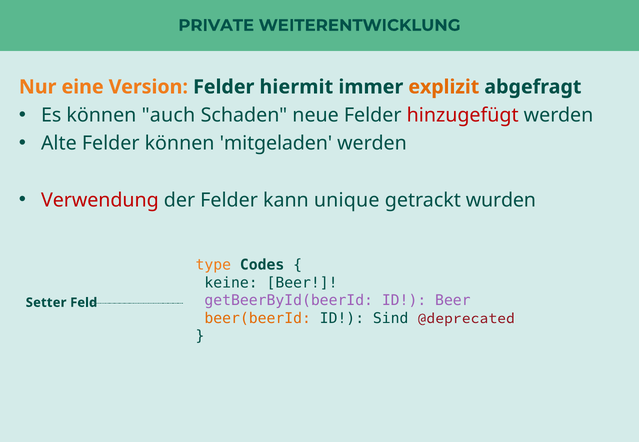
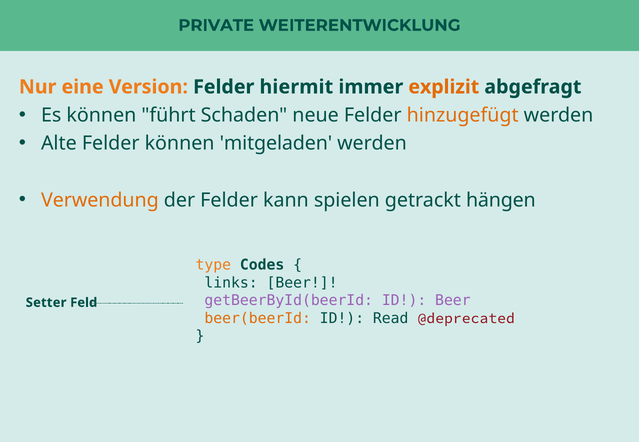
auch: auch -> führt
hinzugefügt colour: red -> orange
Verwendung colour: red -> orange
unique: unique -> spielen
wurden: wurden -> hängen
keine: keine -> links
Sind: Sind -> Read
